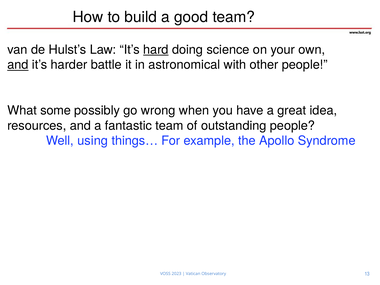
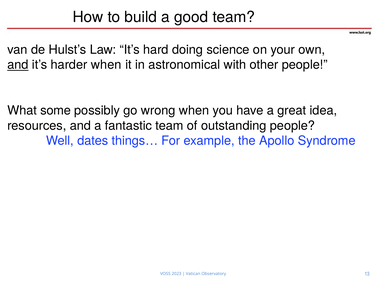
hard underline: present -> none
harder battle: battle -> when
using: using -> dates
